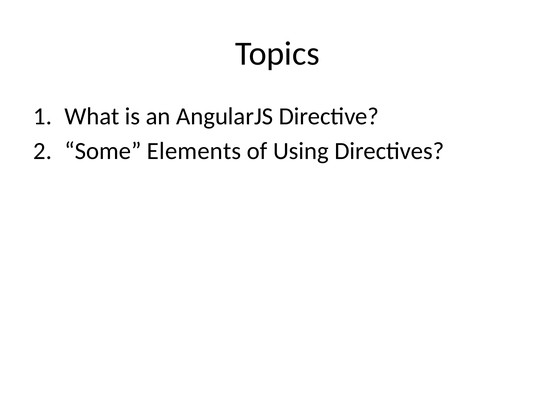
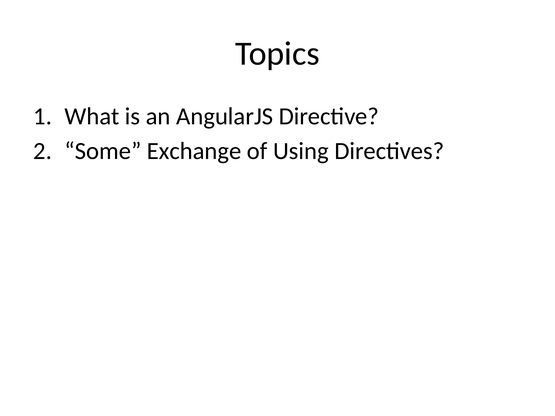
Elements: Elements -> Exchange
